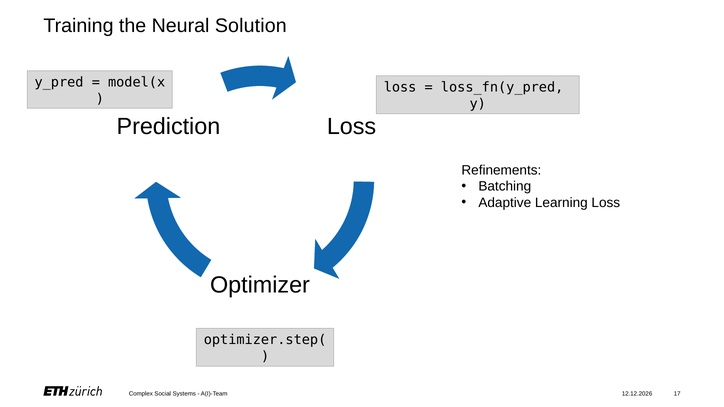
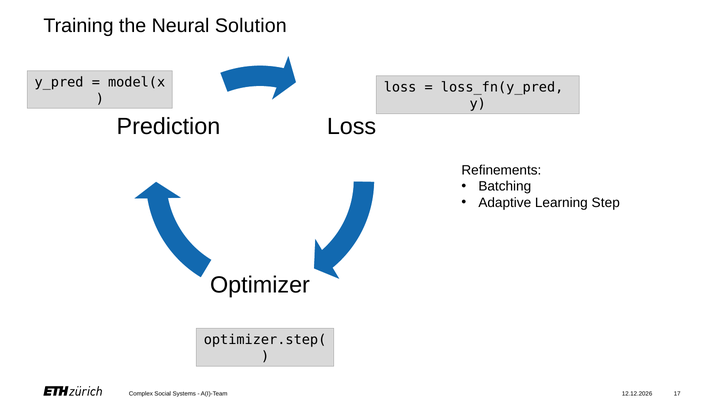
Learning Loss: Loss -> Step
